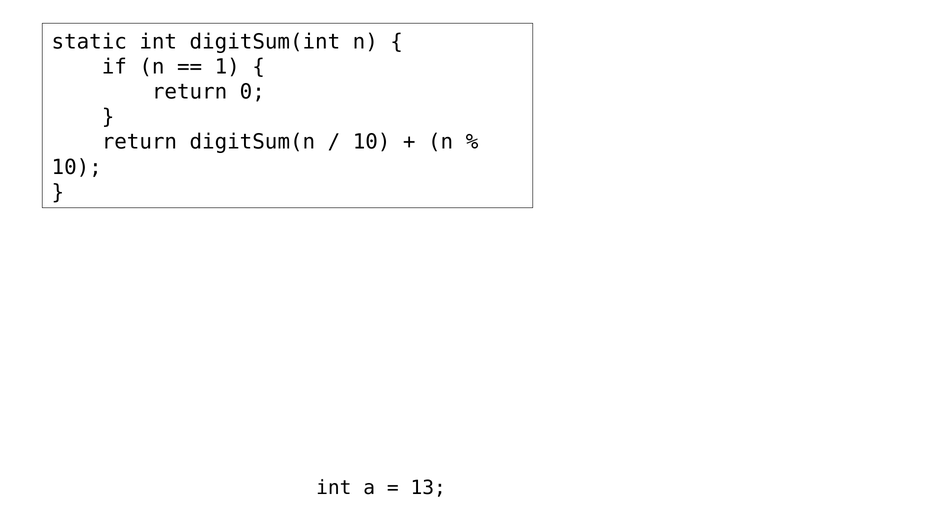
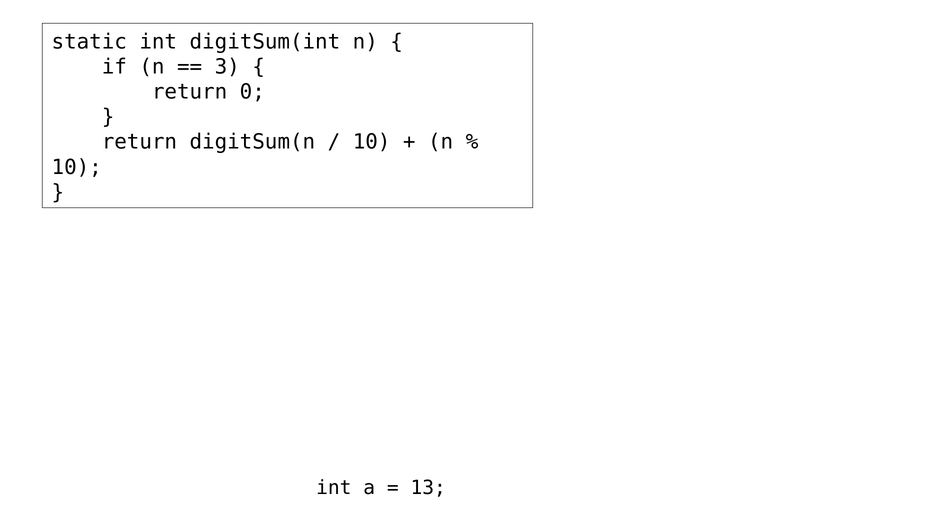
1: 1 -> 3
